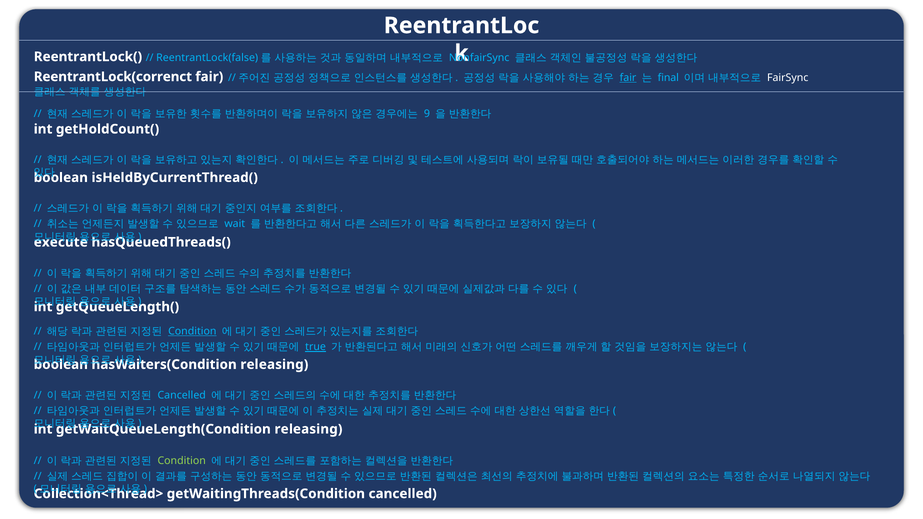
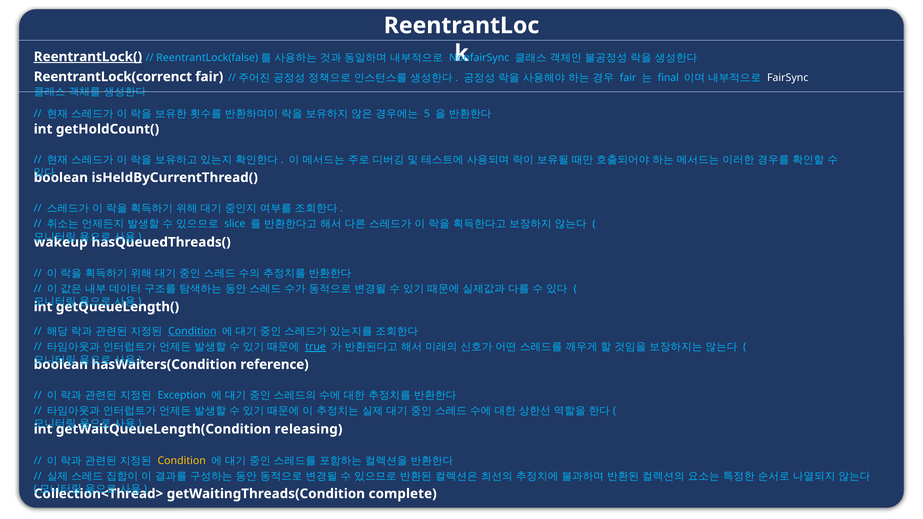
ReentrantLock( underline: none -> present
fair at (628, 78) underline: present -> none
9: 9 -> 5
wait: wait -> slice
execute: execute -> wakeup
releasing at (274, 365): releasing -> reference
Cancelled at (182, 395): Cancelled -> Exception
Condition at (182, 461) colour: light green -> yellow
getWaitingThreads(Condition cancelled: cancelled -> complete
